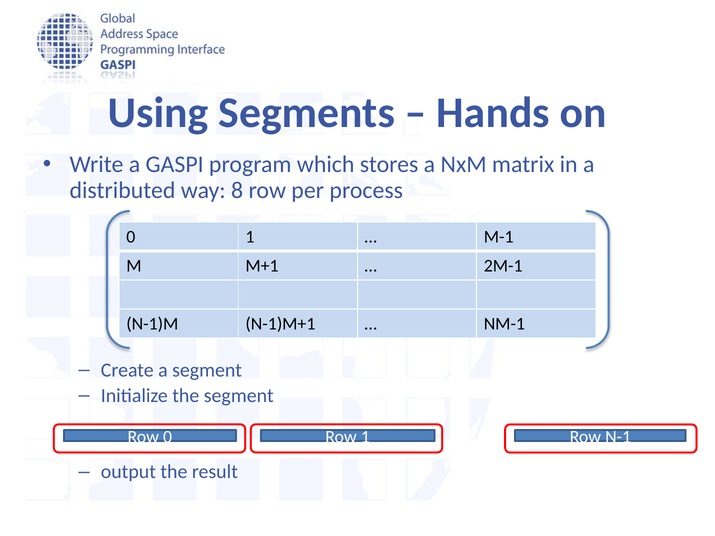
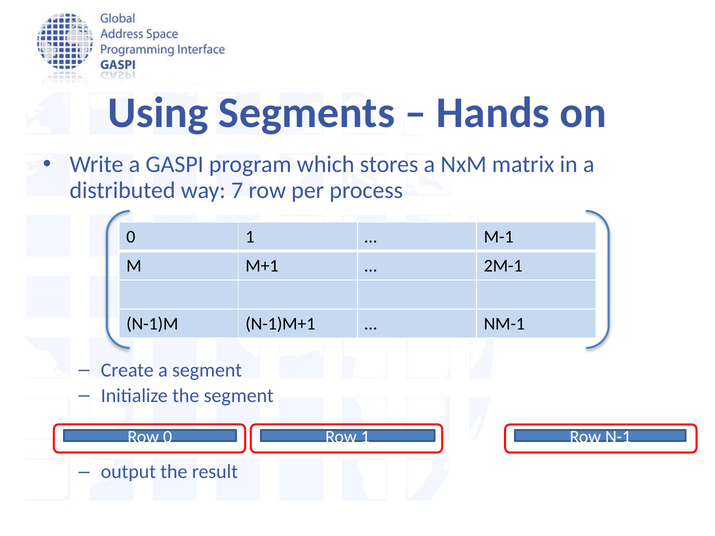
8: 8 -> 7
